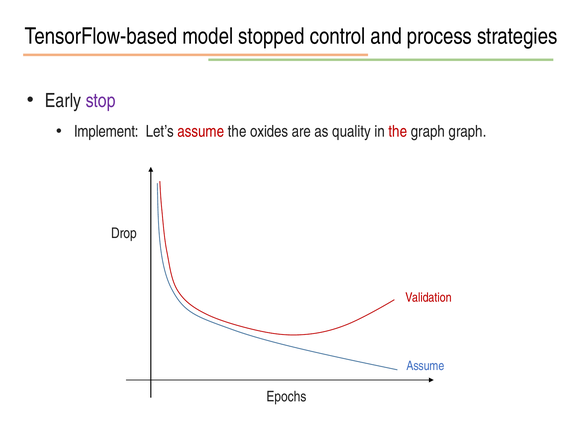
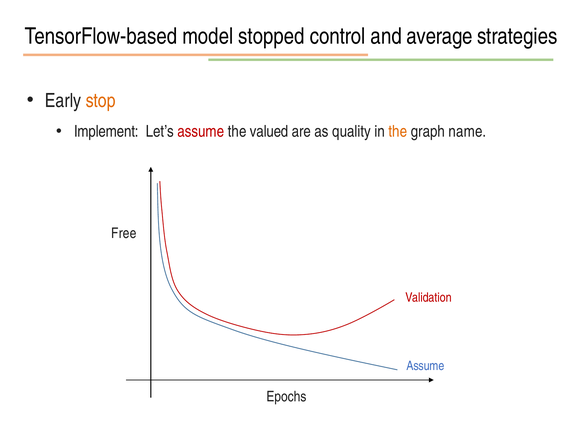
process: process -> average
stop colour: purple -> orange
oxides: oxides -> valued
the at (398, 131) colour: red -> orange
graph graph: graph -> name
Drop: Drop -> Free
